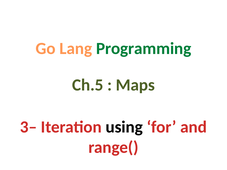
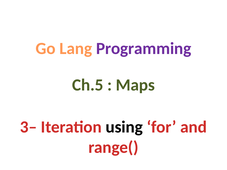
Programming colour: green -> purple
